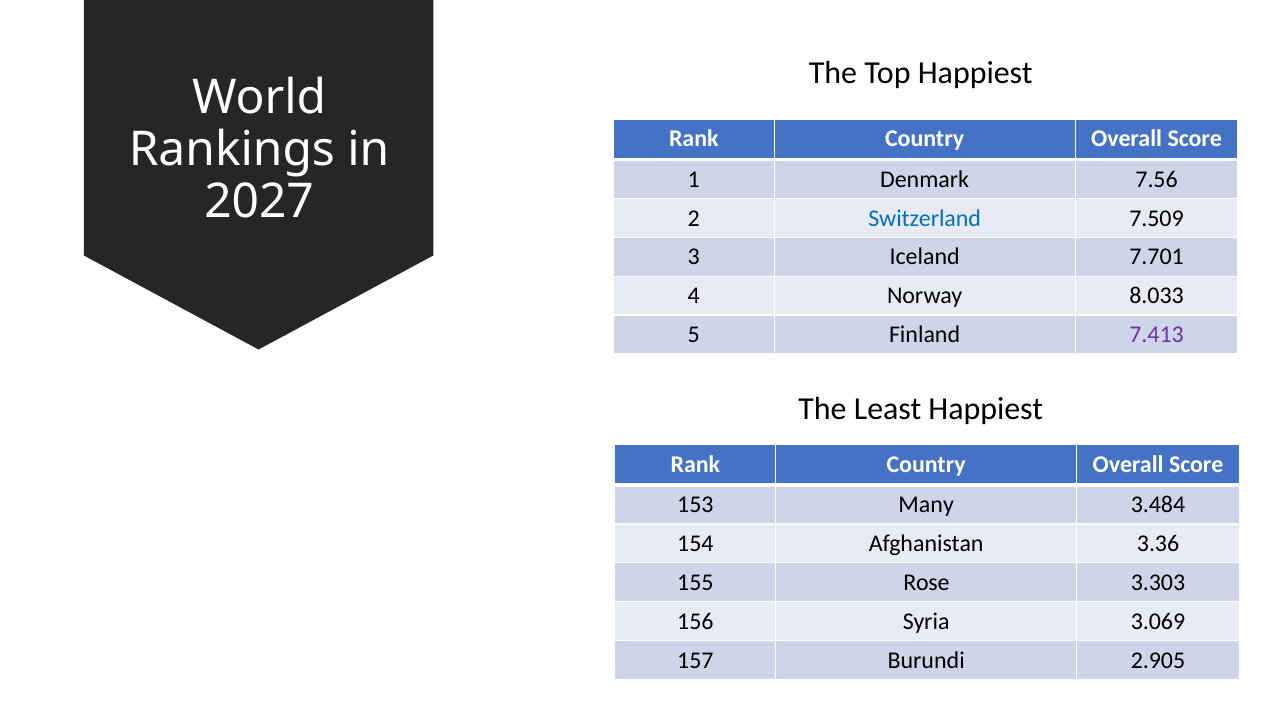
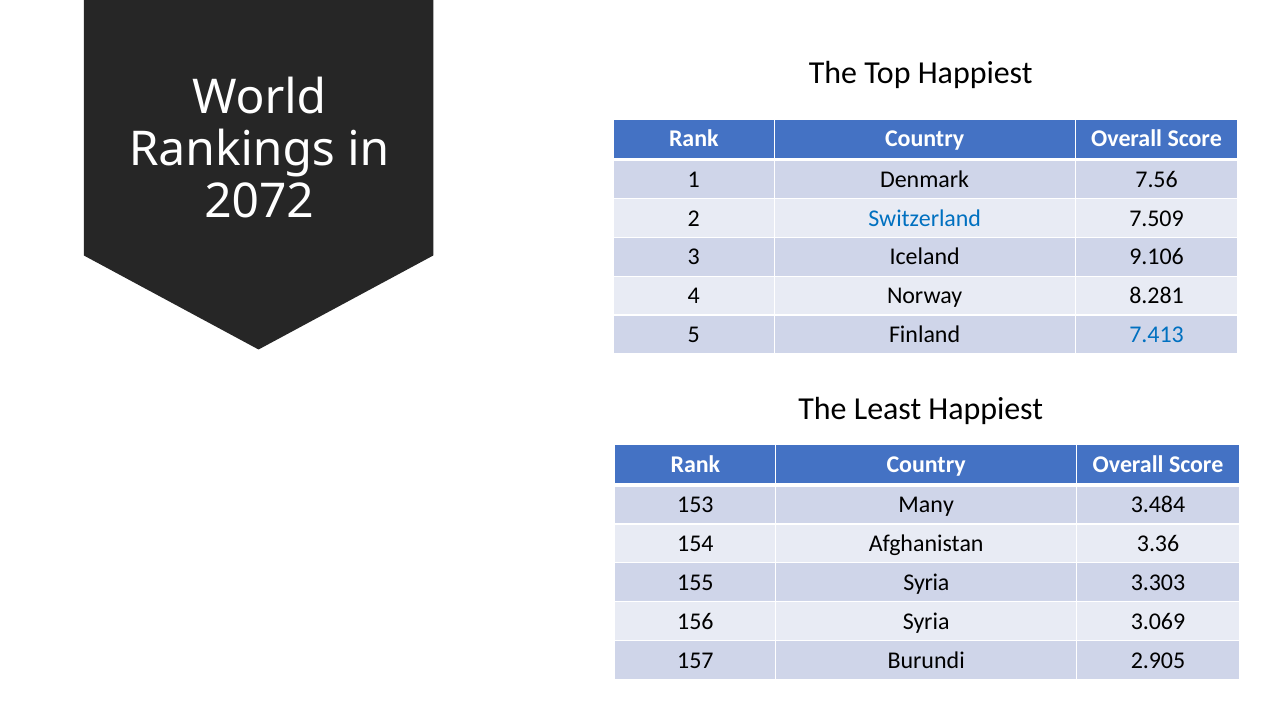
2027: 2027 -> 2072
7.701: 7.701 -> 9.106
8.033: 8.033 -> 8.281
7.413 colour: purple -> blue
155 Rose: Rose -> Syria
